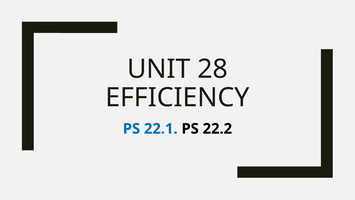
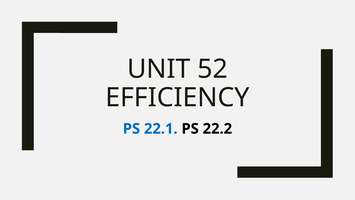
28: 28 -> 52
